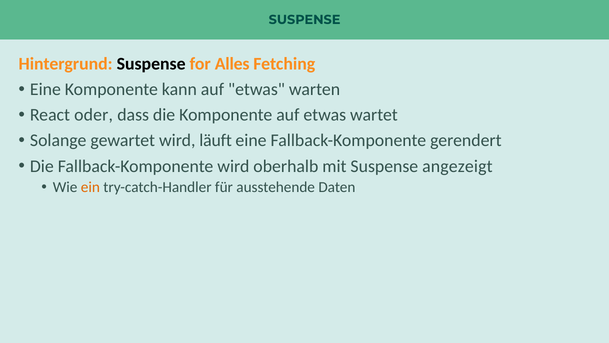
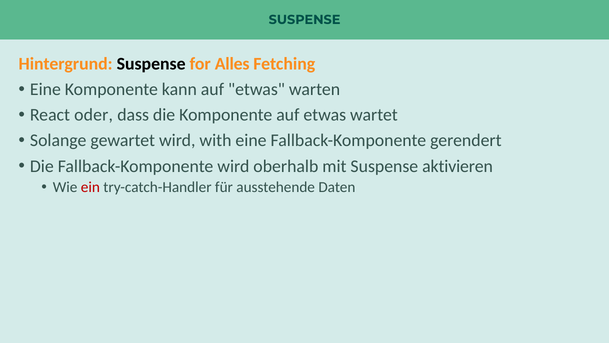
läuft: läuft -> with
angezeigt: angezeigt -> aktivieren
ein colour: orange -> red
